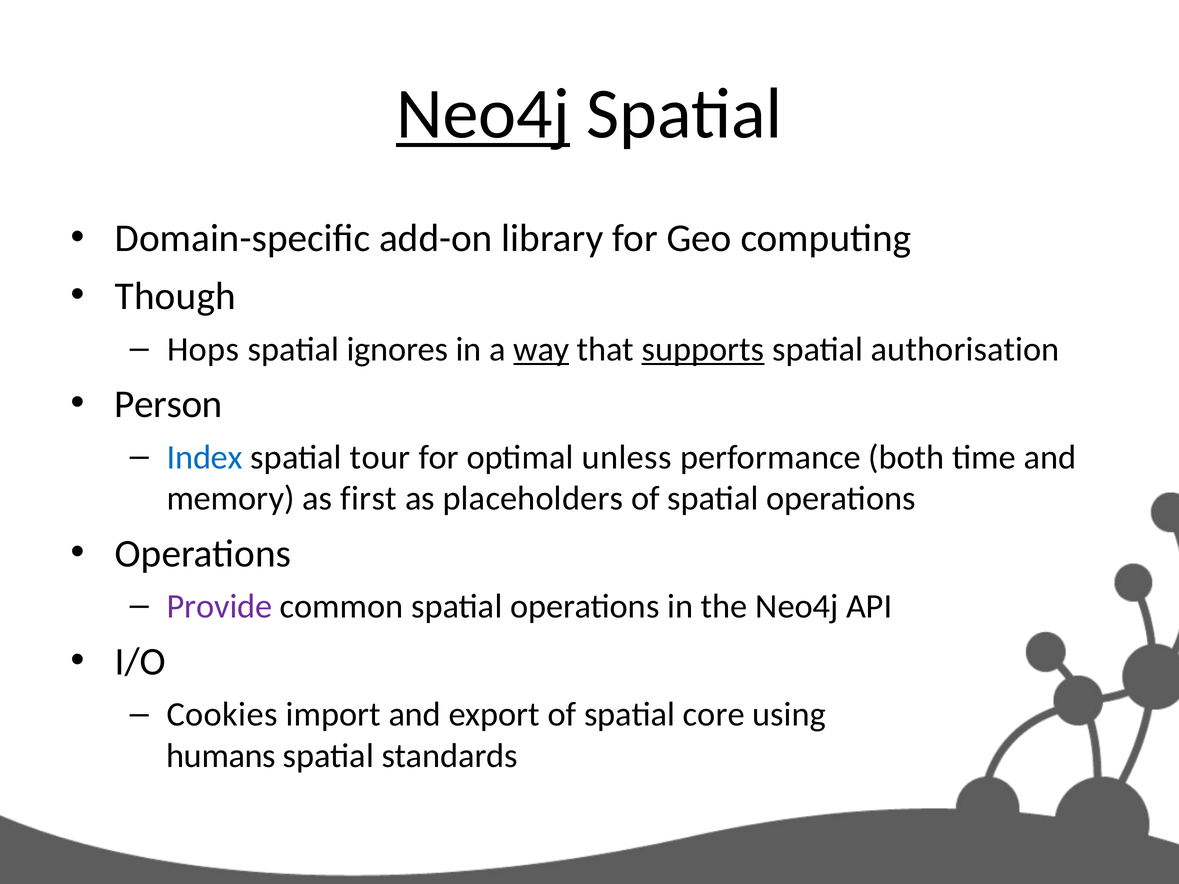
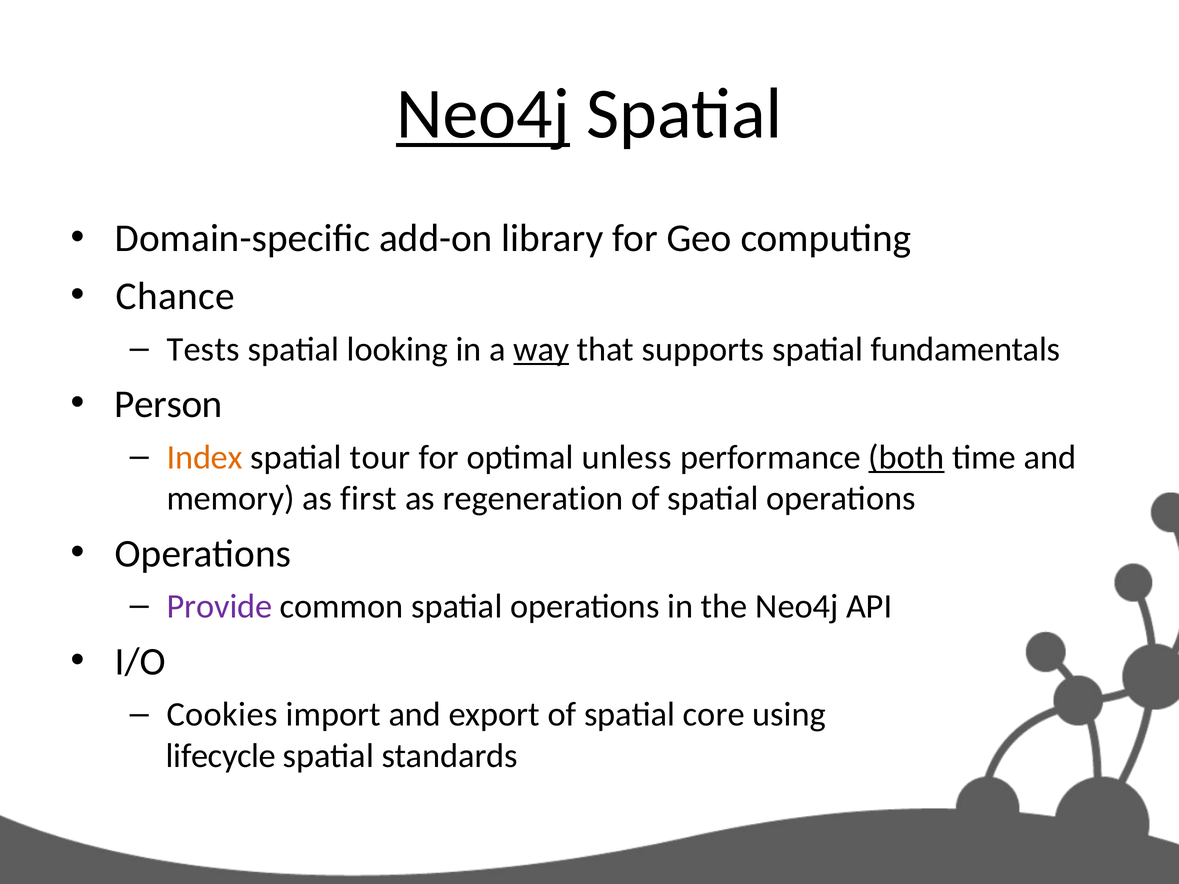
Though: Though -> Chance
Hops: Hops -> Tests
ignores: ignores -> looking
supports underline: present -> none
authorisation: authorisation -> fundamentals
Index colour: blue -> orange
both underline: none -> present
placeholders: placeholders -> regeneration
humans: humans -> lifecycle
